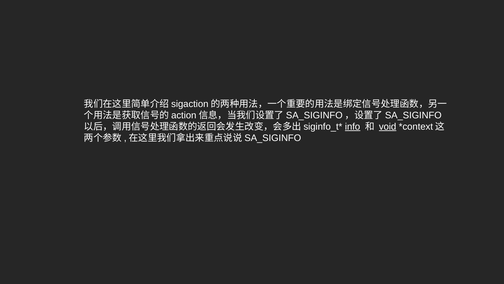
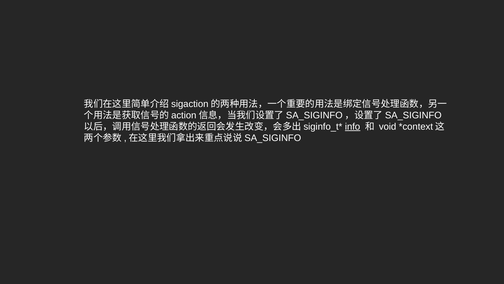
void underline: present -> none
